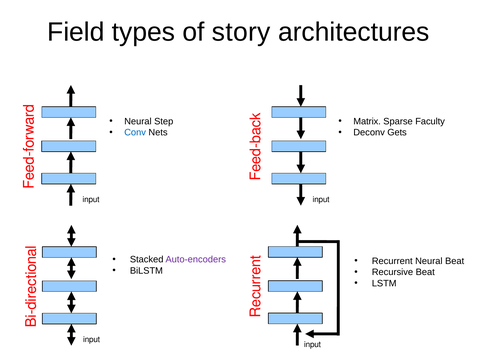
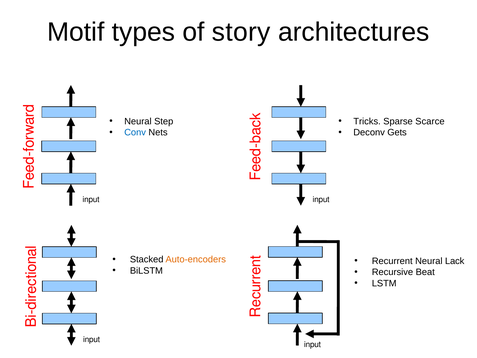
Field: Field -> Motif
Matrix: Matrix -> Tricks
Faculty: Faculty -> Scarce
Auto-encoders colour: purple -> orange
Neural Beat: Beat -> Lack
